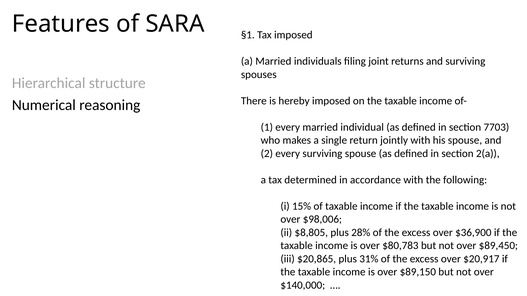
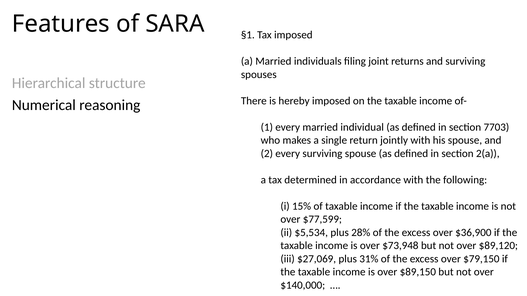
$98,006: $98,006 -> $77,599
$8,805: $8,805 -> $5,534
$80,783: $80,783 -> $73,948
$89,450: $89,450 -> $89,120
$20,865: $20,865 -> $27,069
$20,917: $20,917 -> $79,150
